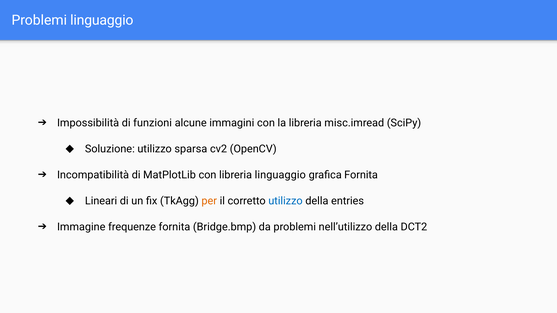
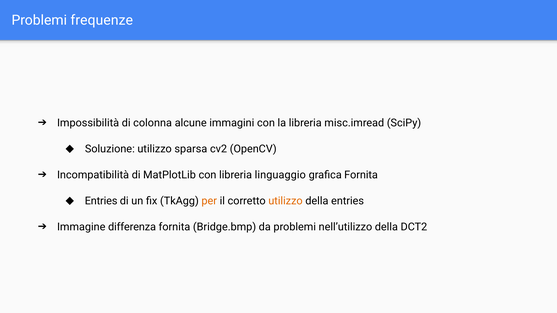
Problemi linguaggio: linguaggio -> frequenze
funzioni: funzioni -> colonna
Lineari at (101, 201): Lineari -> Entries
utilizzo at (286, 201) colour: blue -> orange
frequenze: frequenze -> differenza
